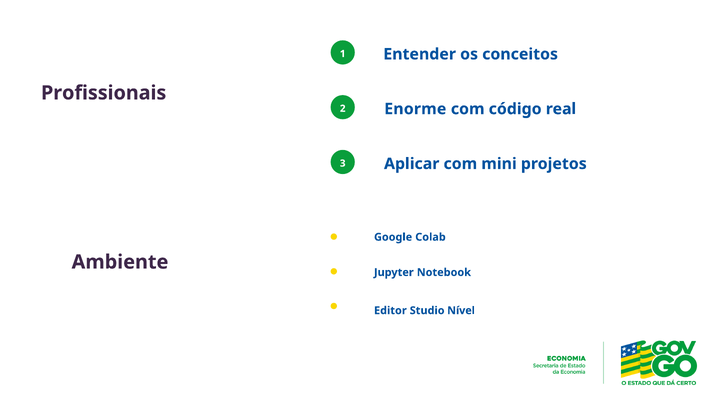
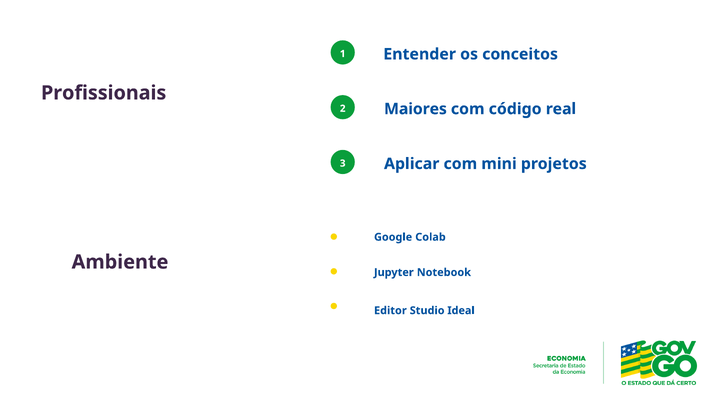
Enorme: Enorme -> Maiores
Nível: Nível -> Ideal
